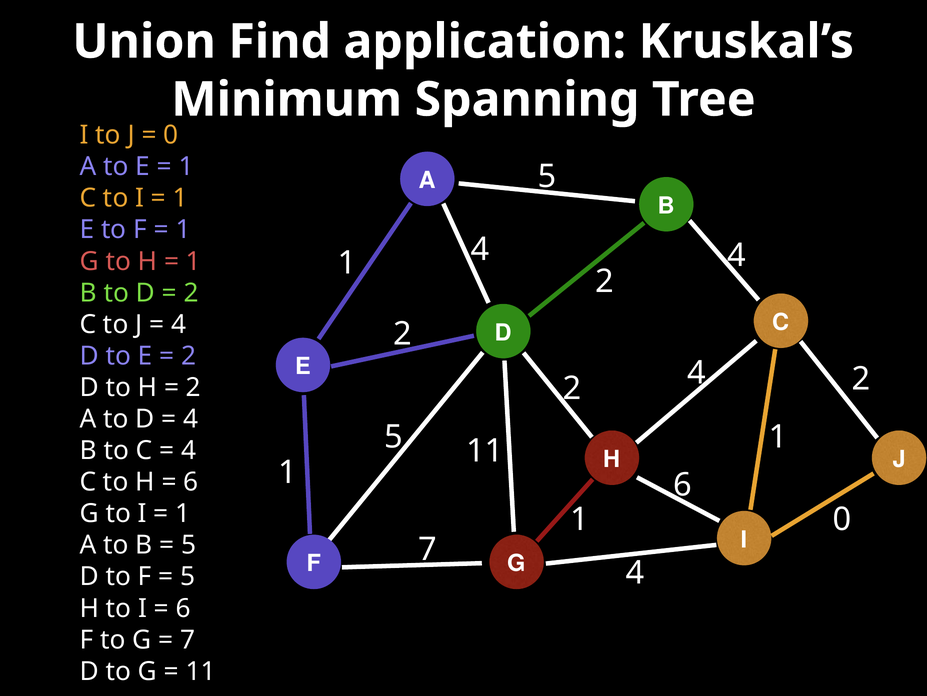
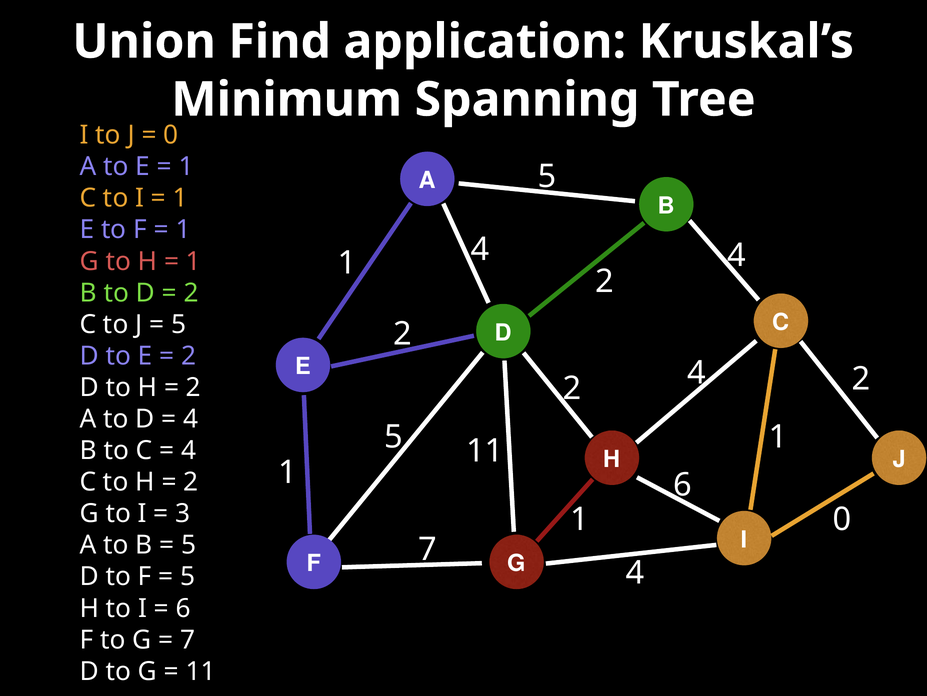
4 at (179, 324): 4 -> 5
6 at (191, 482): 6 -> 2
1 at (183, 513): 1 -> 3
